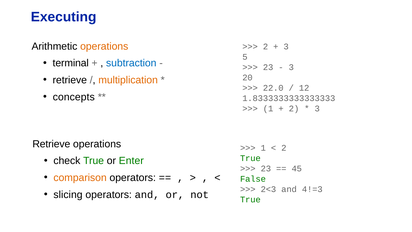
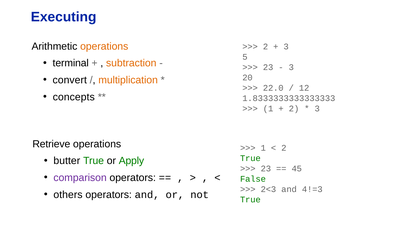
subtraction colour: blue -> orange
retrieve at (70, 80): retrieve -> convert
check: check -> butter
Enter: Enter -> Apply
comparison colour: orange -> purple
slicing: slicing -> others
